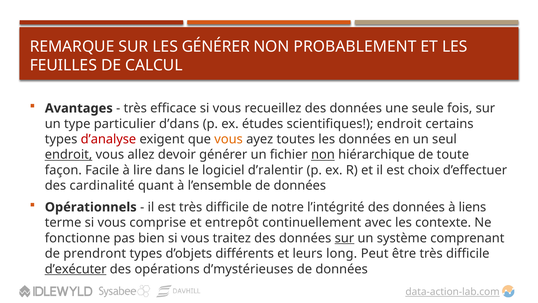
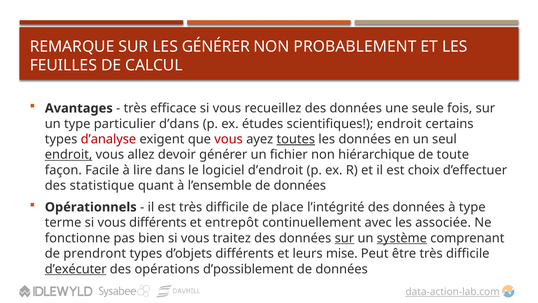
vous at (229, 139) colour: orange -> red
toutes underline: none -> present
non at (323, 155) underline: present -> none
d’ralentir: d’ralentir -> d’endroit
cardinalité: cardinalité -> statistique
notre: notre -> place
à liens: liens -> type
vous comprise: comprise -> différents
contexte: contexte -> associée
système underline: none -> present
long: long -> mise
d’mystérieuses: d’mystérieuses -> d’possiblement
